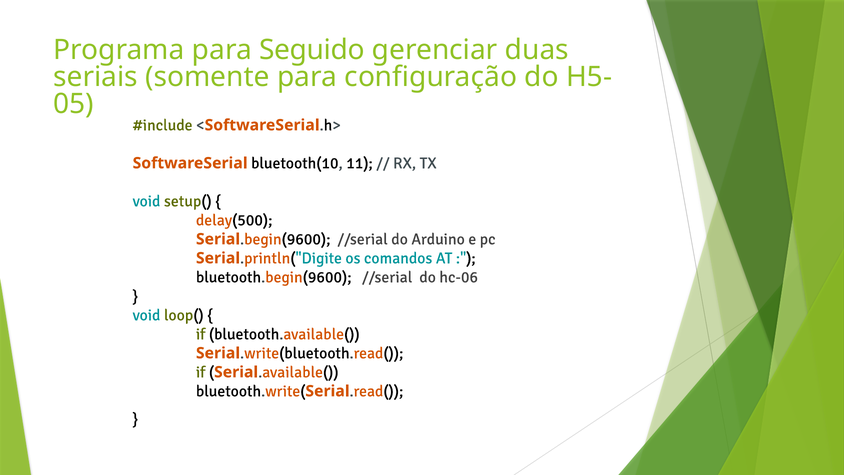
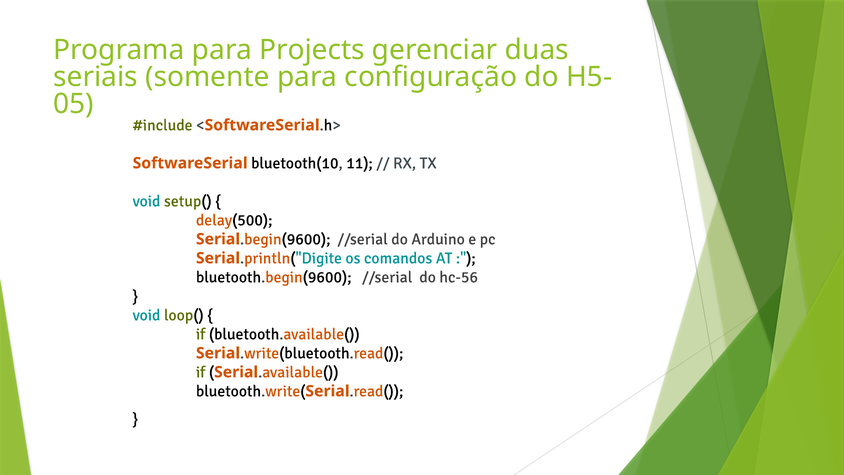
Seguido: Seguido -> Projects
hc-06: hc-06 -> hc-56
